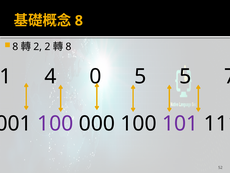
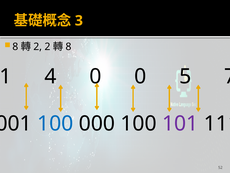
8 at (79, 21): 8 -> 3
5 at (140, 76): 5 -> 0
100 at (55, 123) colour: purple -> blue
